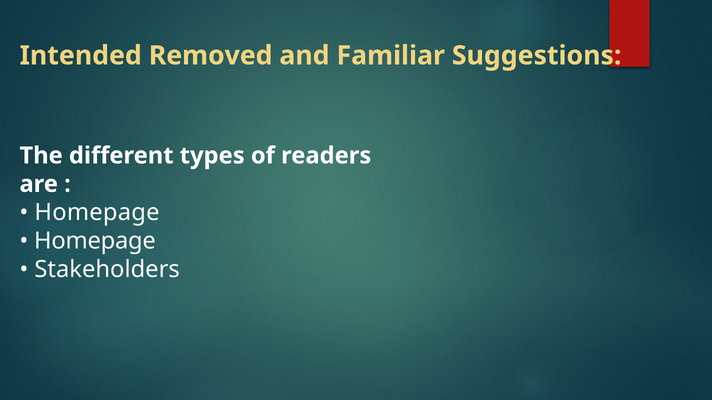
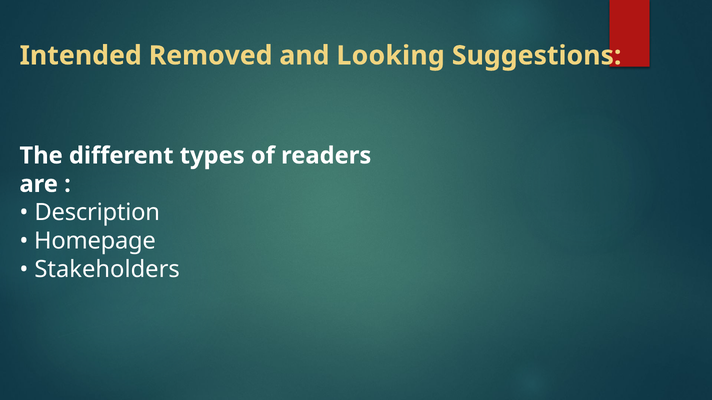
Familiar: Familiar -> Looking
Homepage at (97, 213): Homepage -> Description
